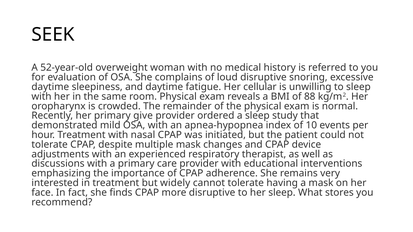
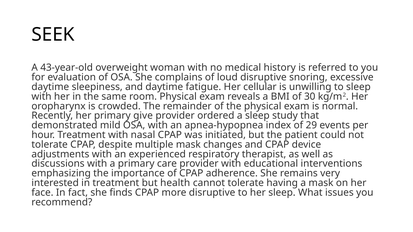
52-year-old: 52-year-old -> 43-year-old
88: 88 -> 30
10: 10 -> 29
widely: widely -> health
stores: stores -> issues
